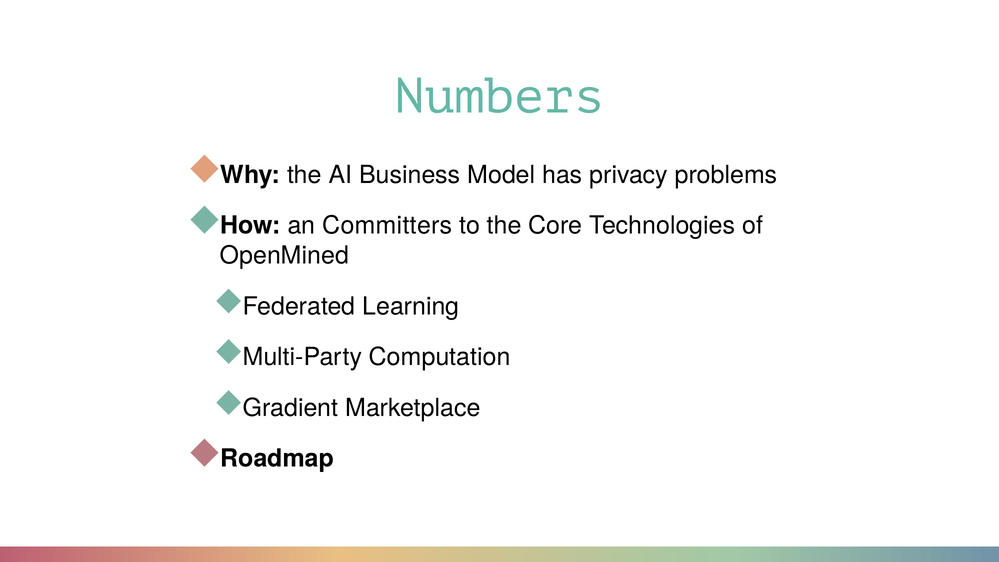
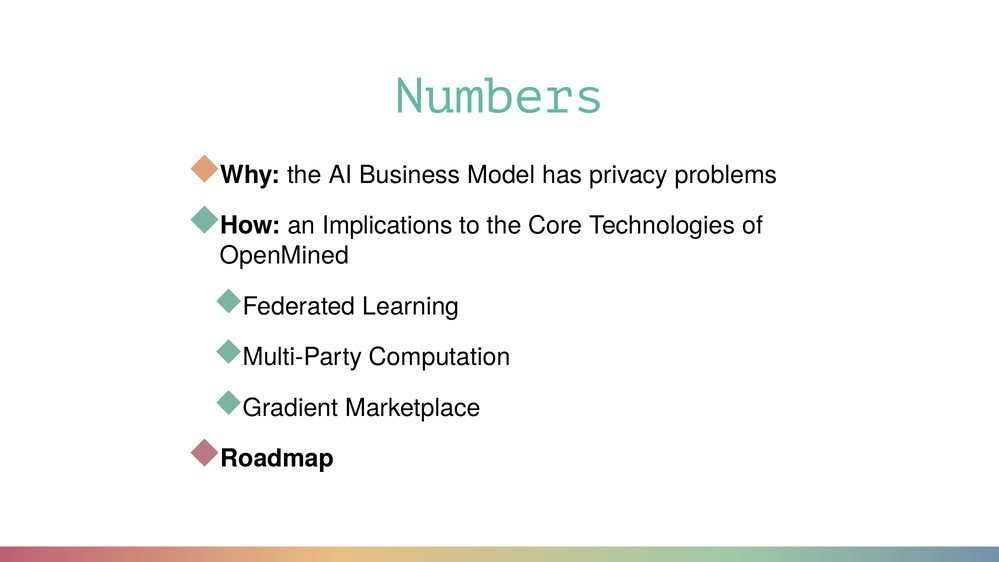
Committers: Committers -> Implications
